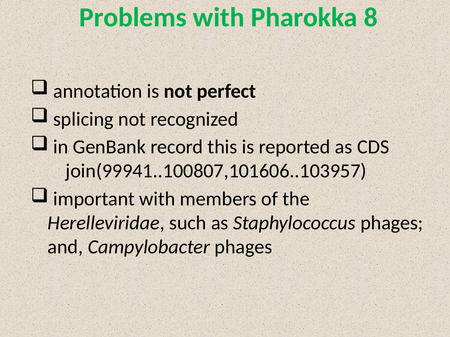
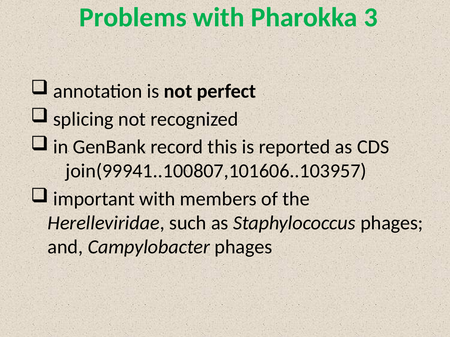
8: 8 -> 3
